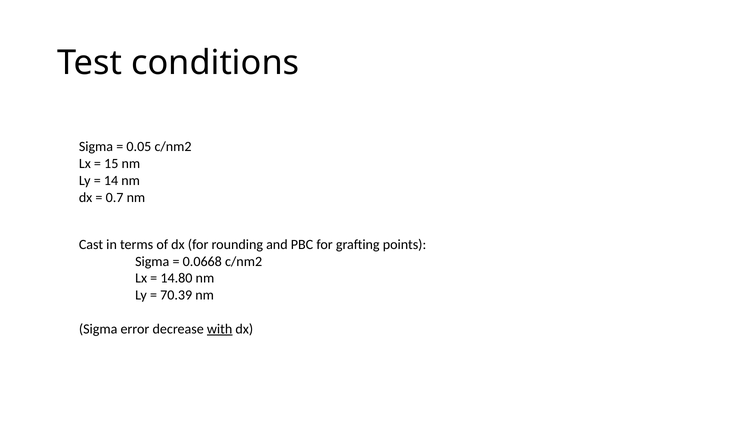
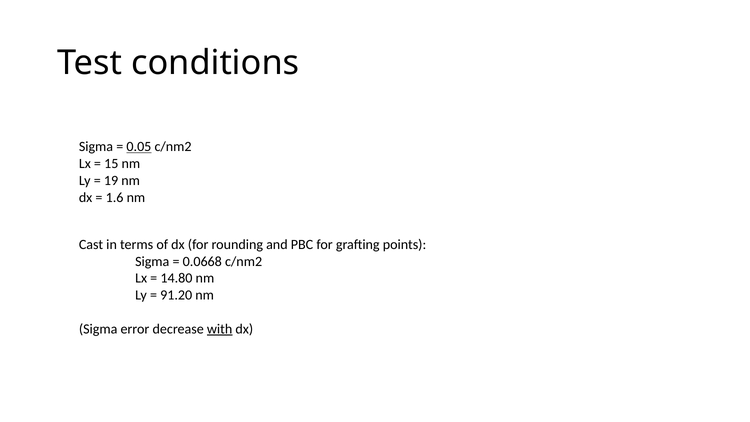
0.05 underline: none -> present
14: 14 -> 19
0.7: 0.7 -> 1.6
70.39: 70.39 -> 91.20
